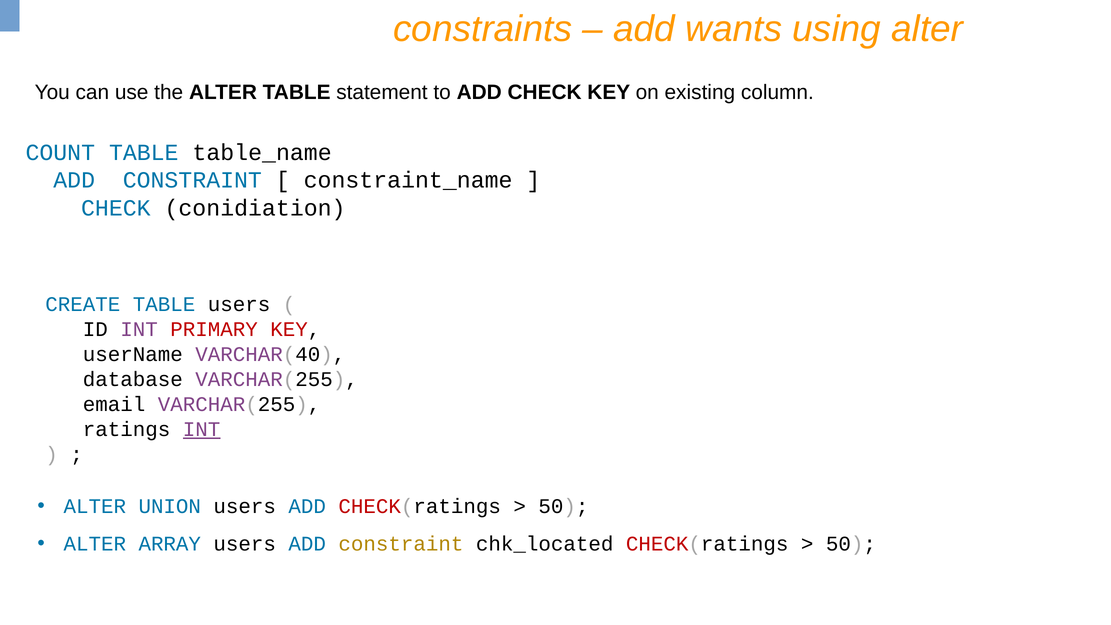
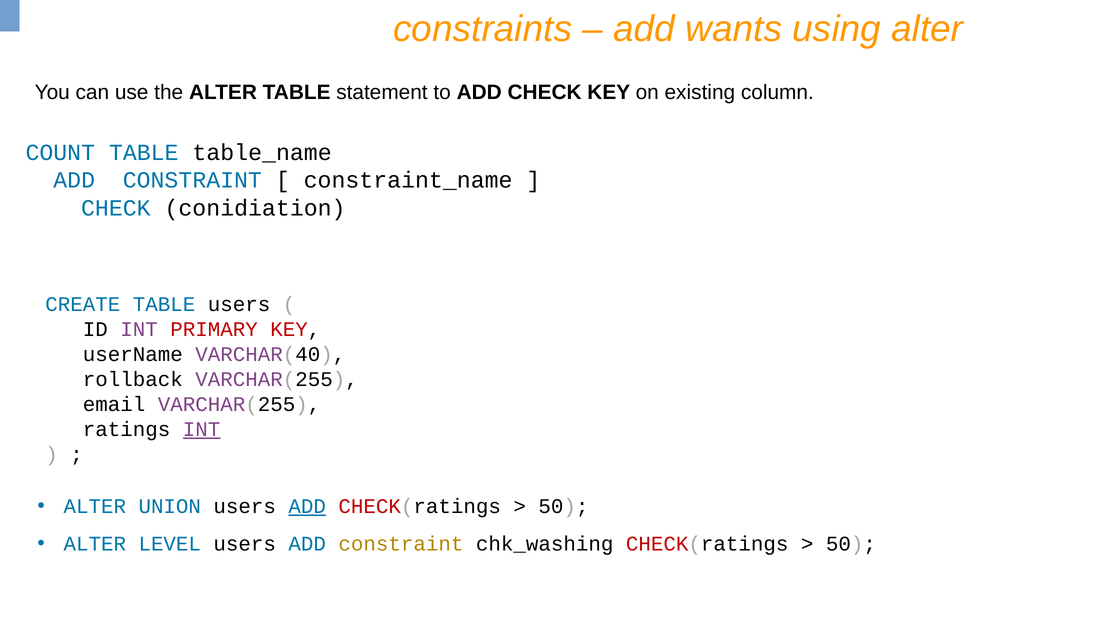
database: database -> rollback
ADD at (307, 506) underline: none -> present
ARRAY: ARRAY -> LEVEL
chk_located: chk_located -> chk_washing
